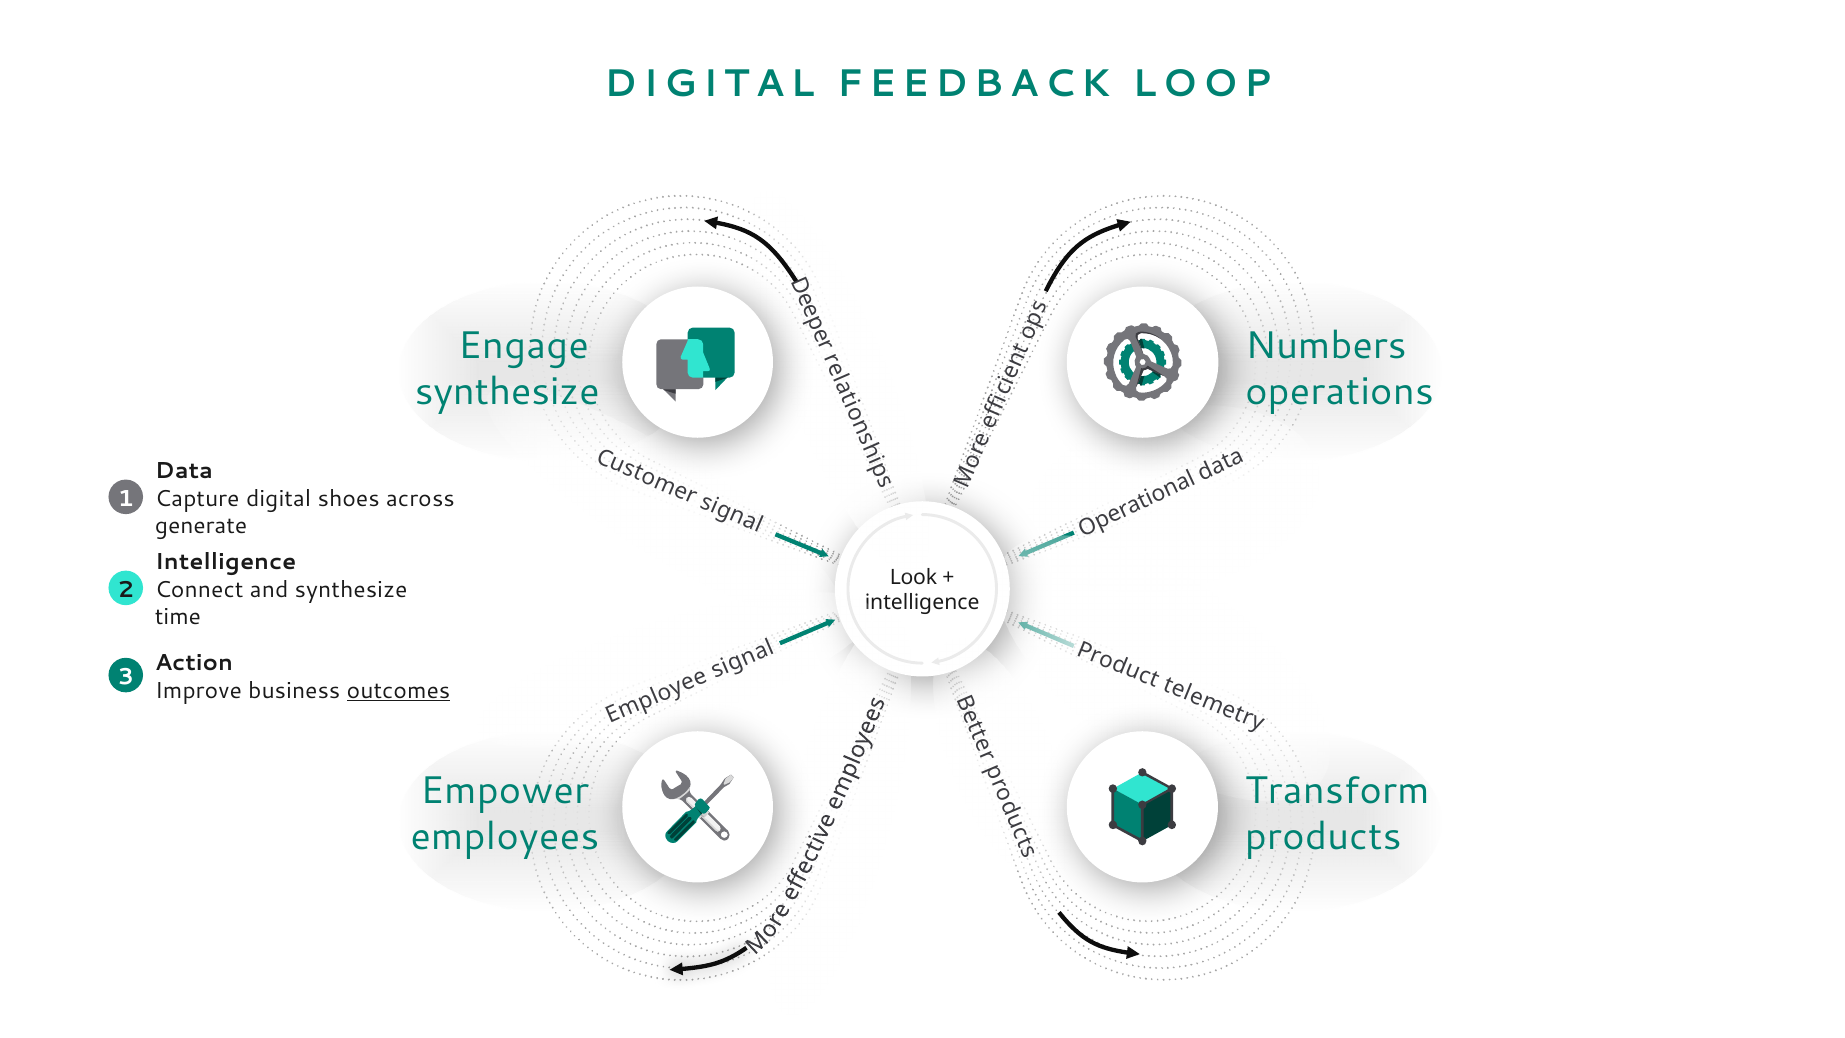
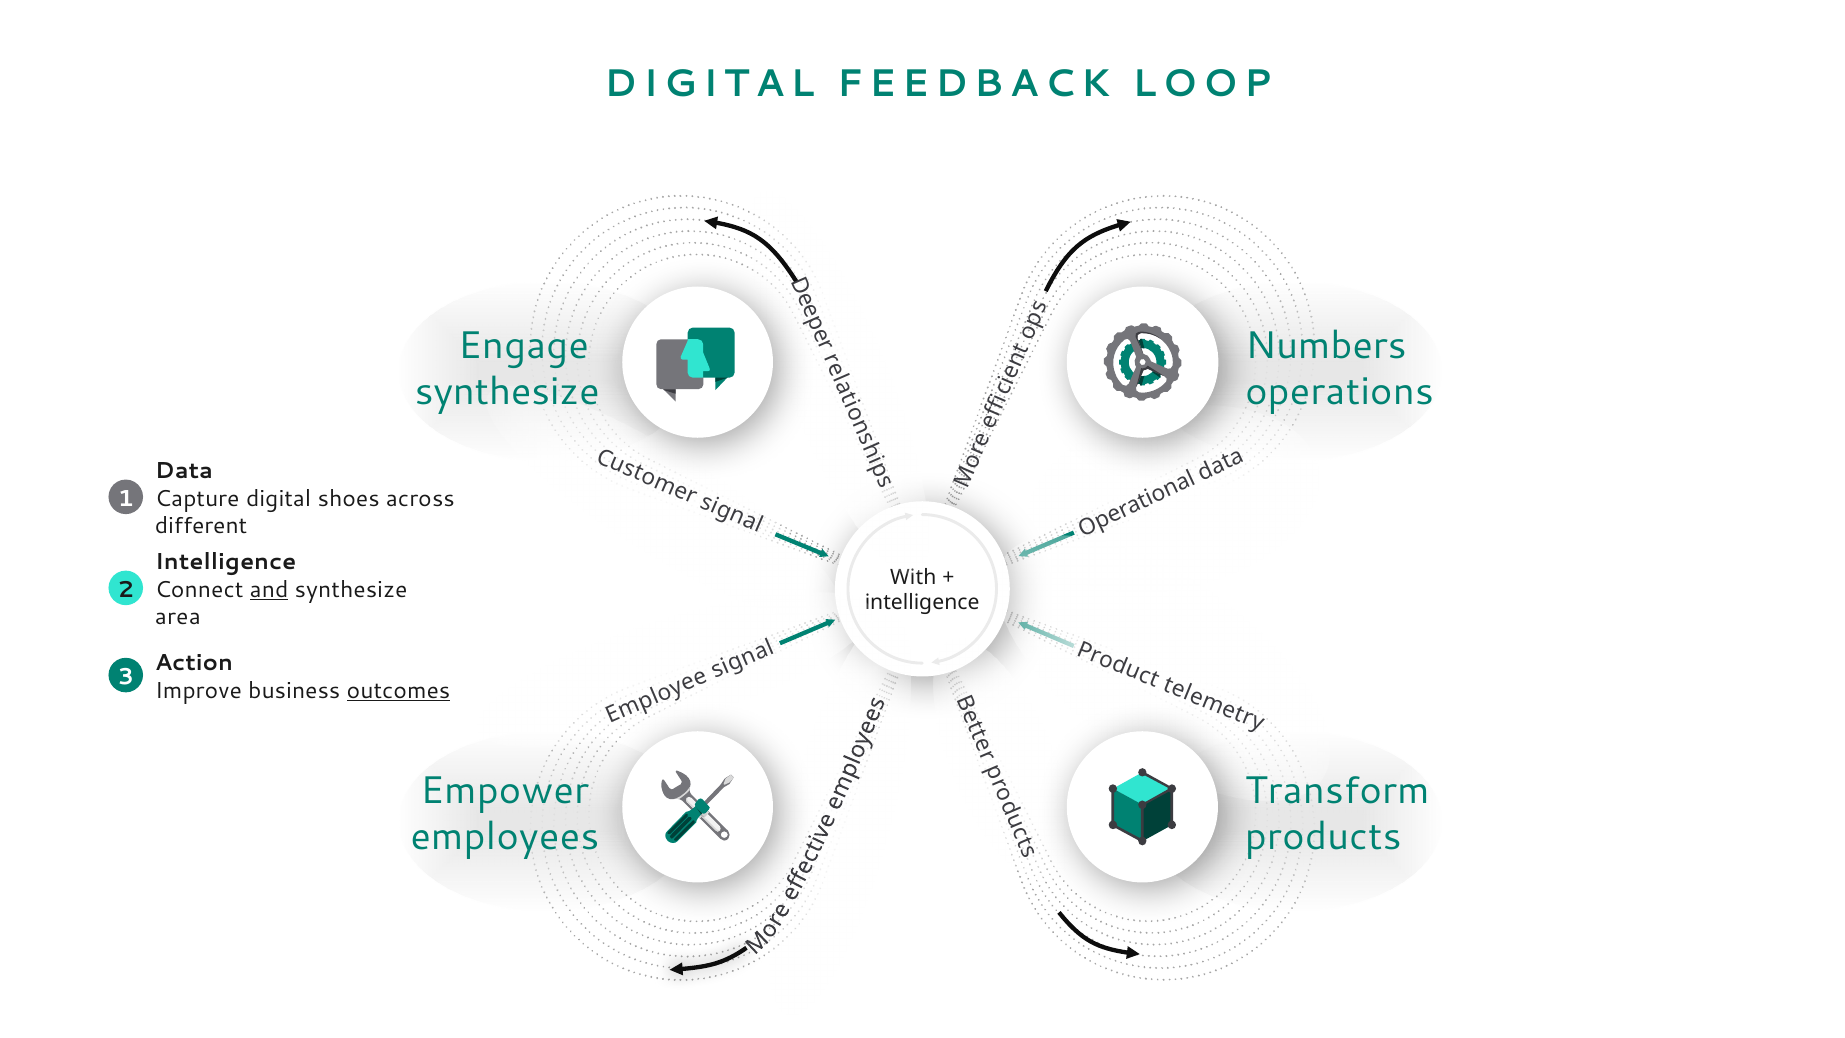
generate: generate -> different
Look: Look -> With
and underline: none -> present
time: time -> area
